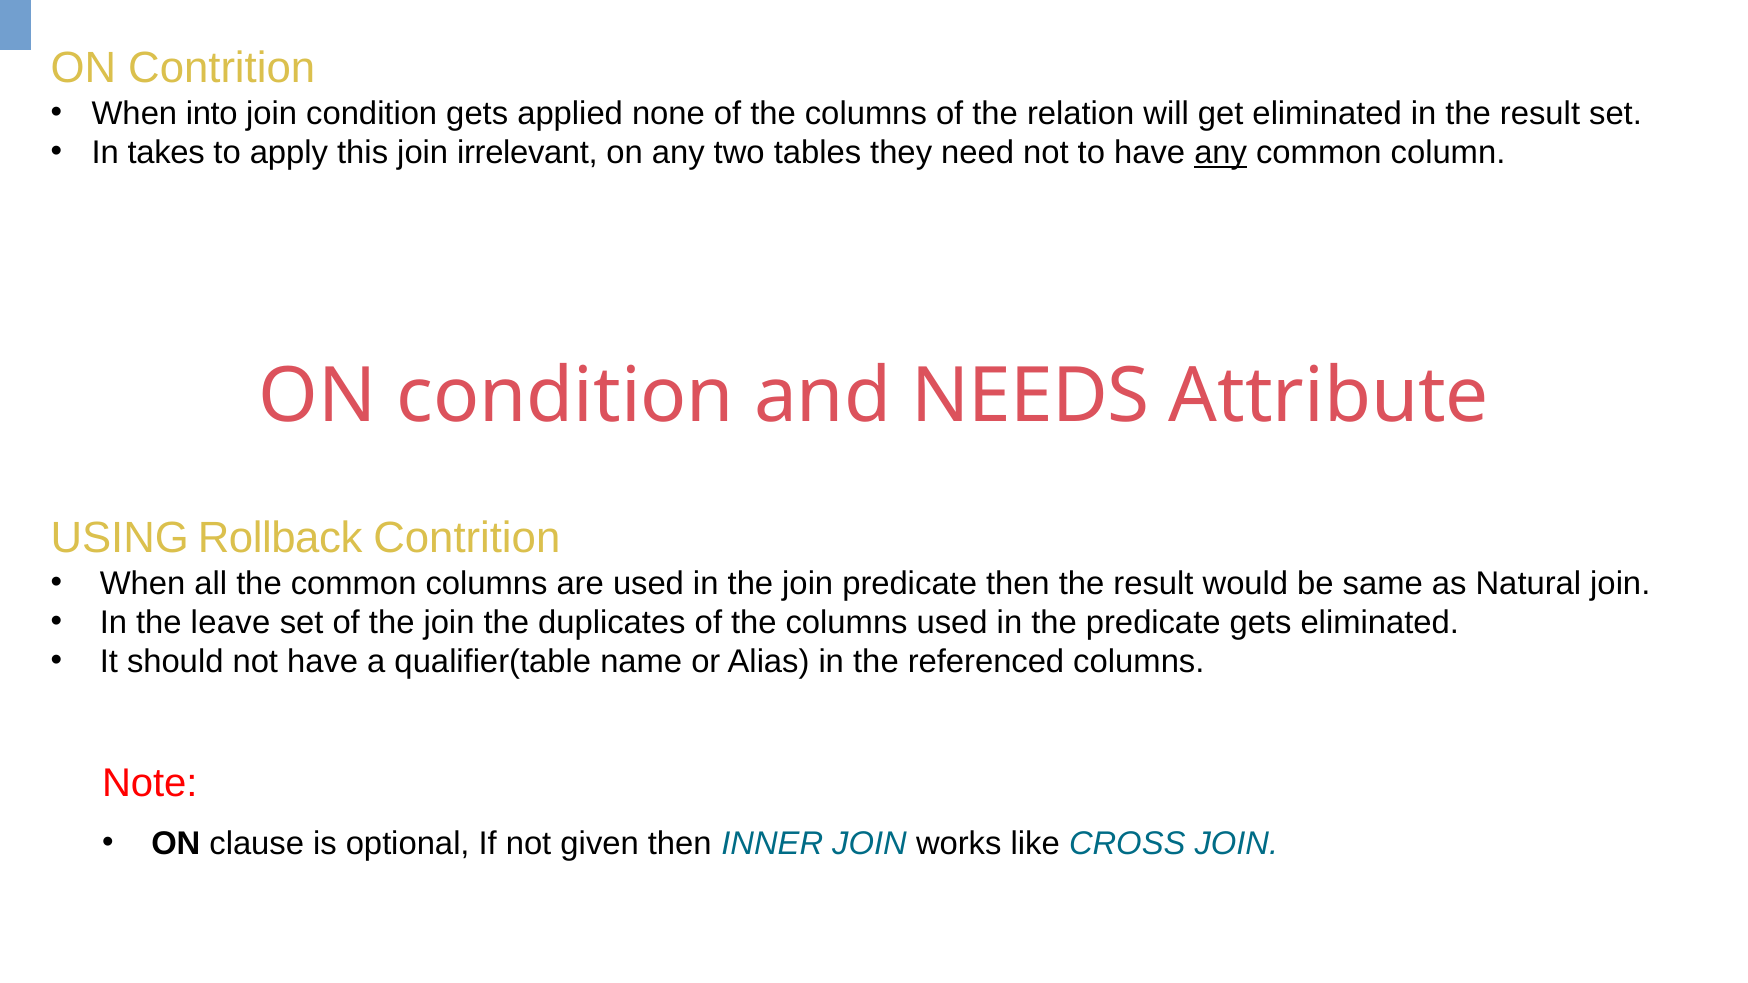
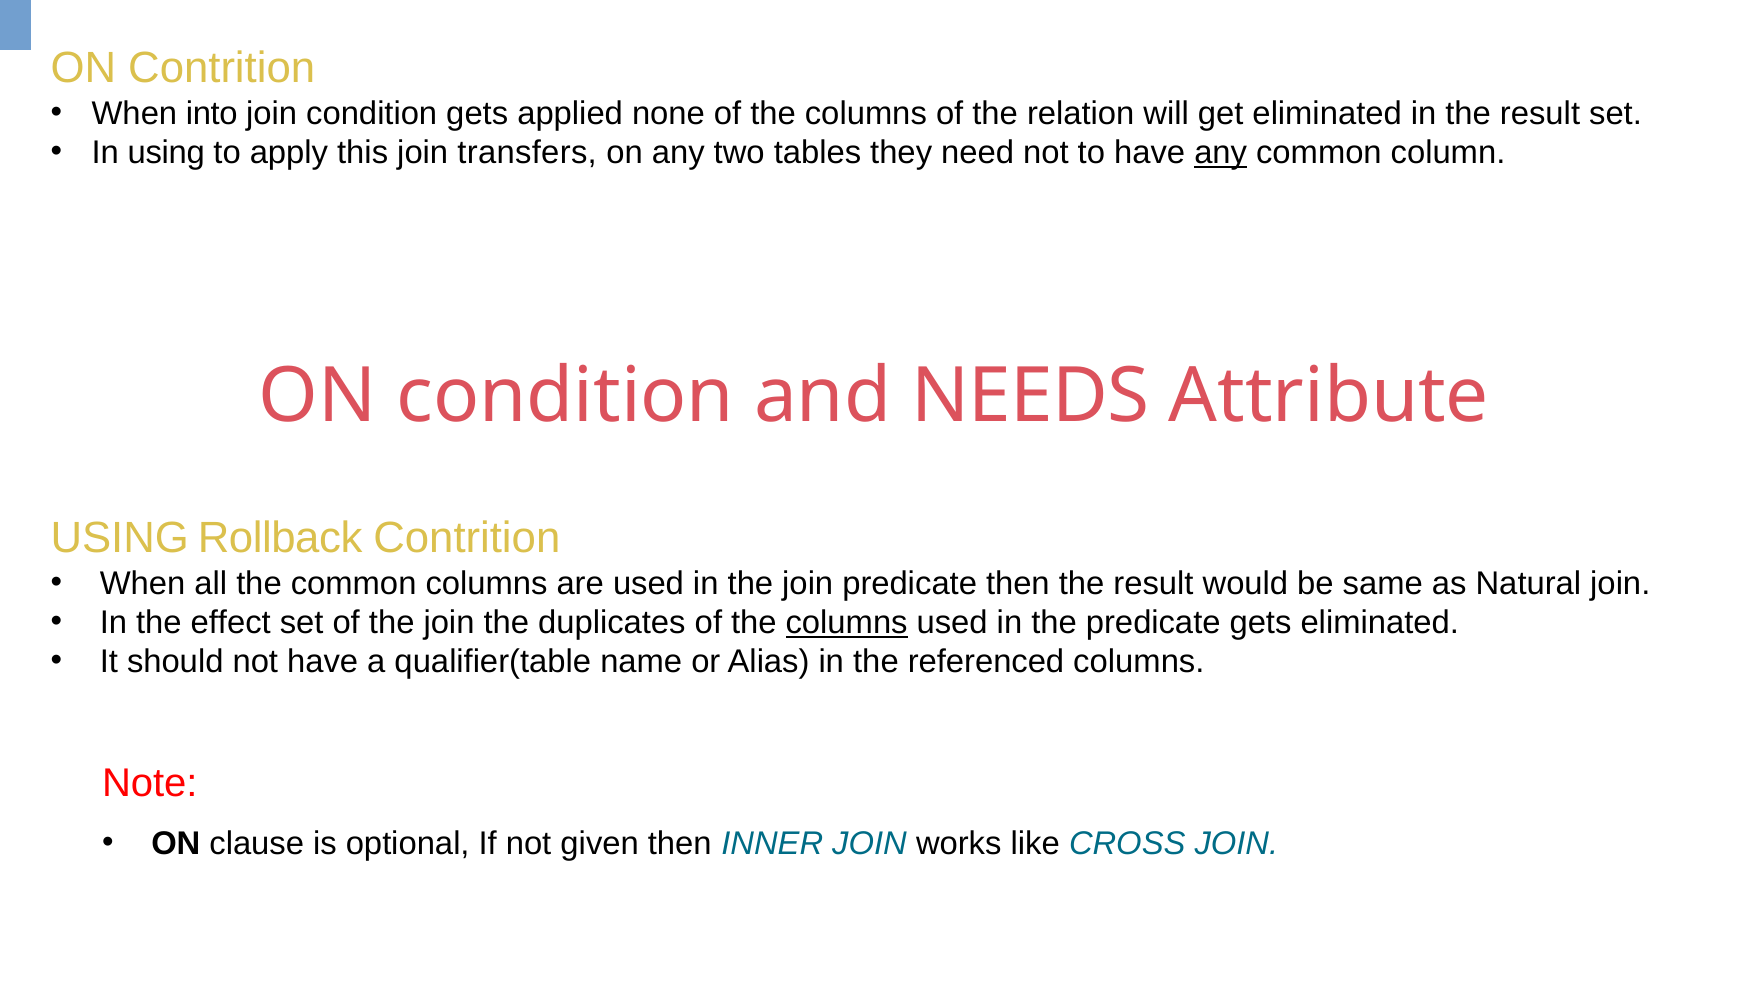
In takes: takes -> using
irrelevant: irrelevant -> transfers
leave: leave -> effect
columns at (847, 623) underline: none -> present
